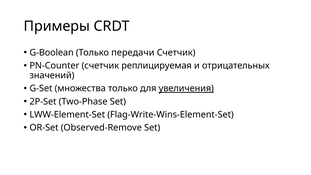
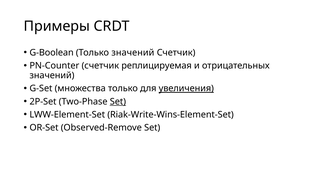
Только передачи: передачи -> значений
Set at (118, 101) underline: none -> present
Flag-Write-Wins-Element-Set: Flag-Write-Wins-Element-Set -> Riak-Write-Wins-Element-Set
